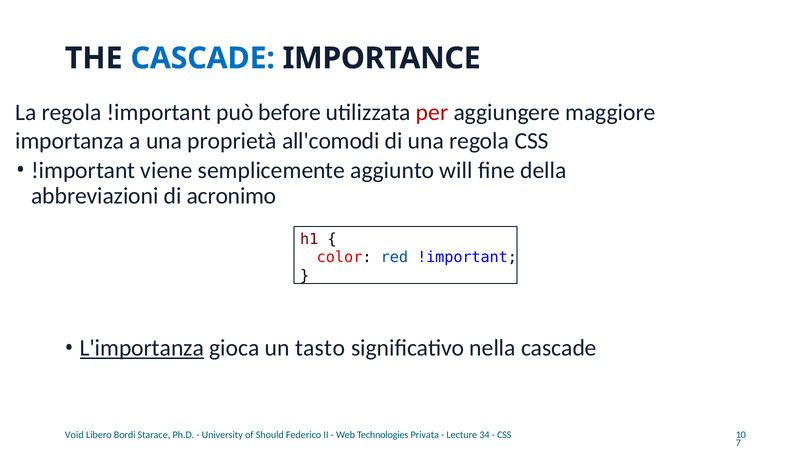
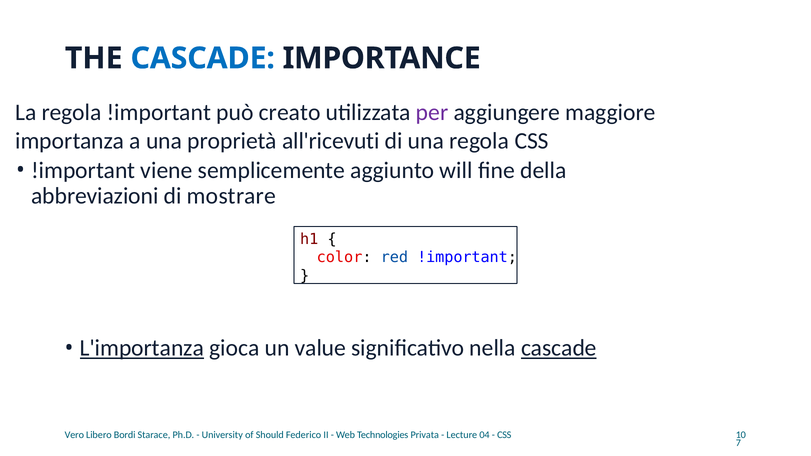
before: before -> creato
per colour: red -> purple
all'comodi: all'comodi -> all'ricevuti
acronimo: acronimo -> mostrare
tasto: tasto -> value
cascade at (559, 348) underline: none -> present
Void: Void -> Vero
34: 34 -> 04
